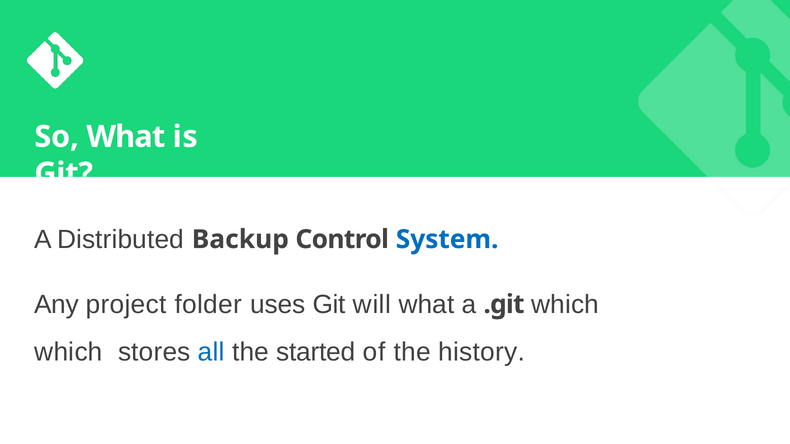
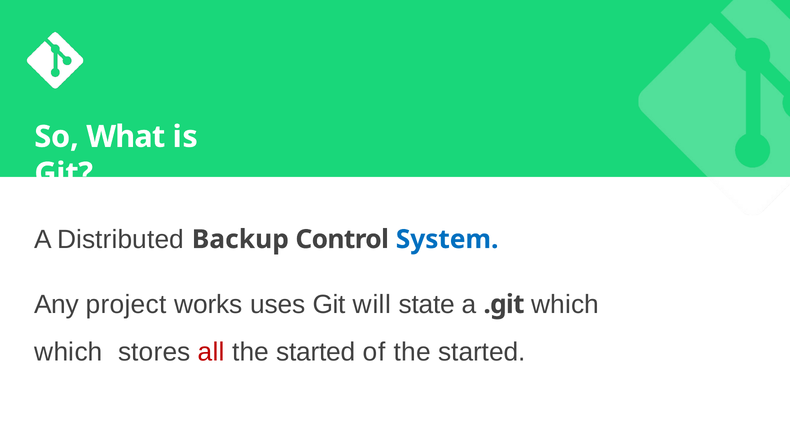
folder: folder -> works
will what: what -> state
all colour: blue -> red
of the history: history -> started
